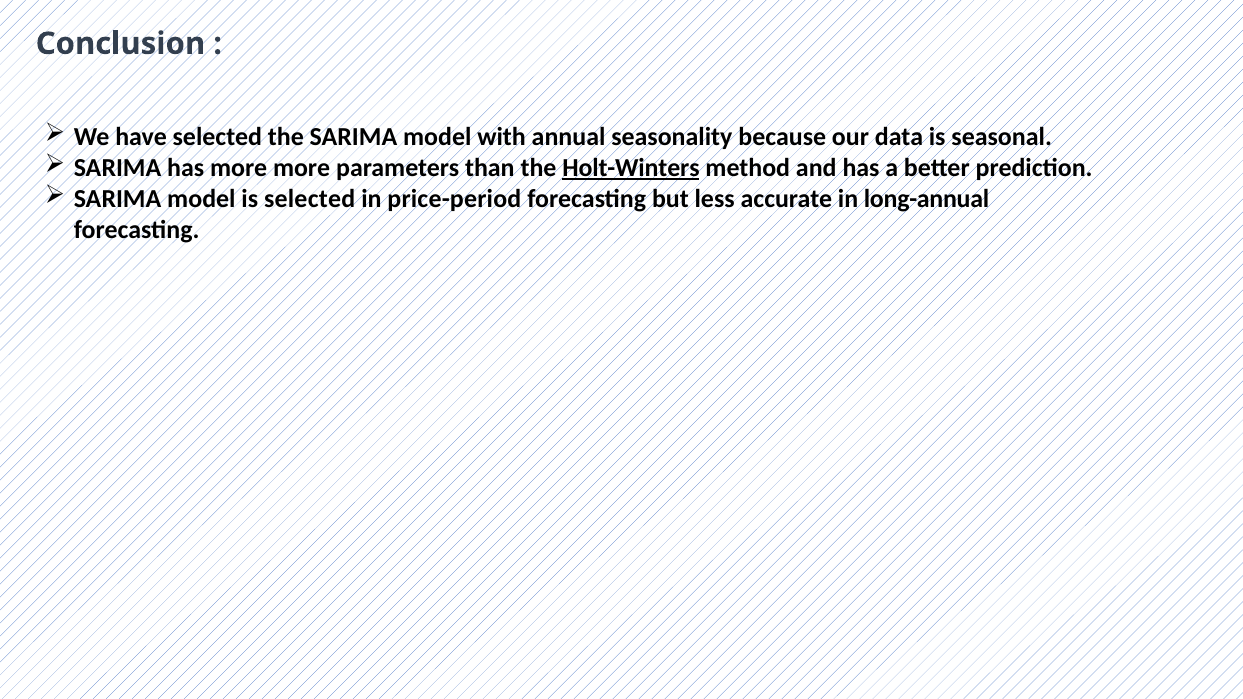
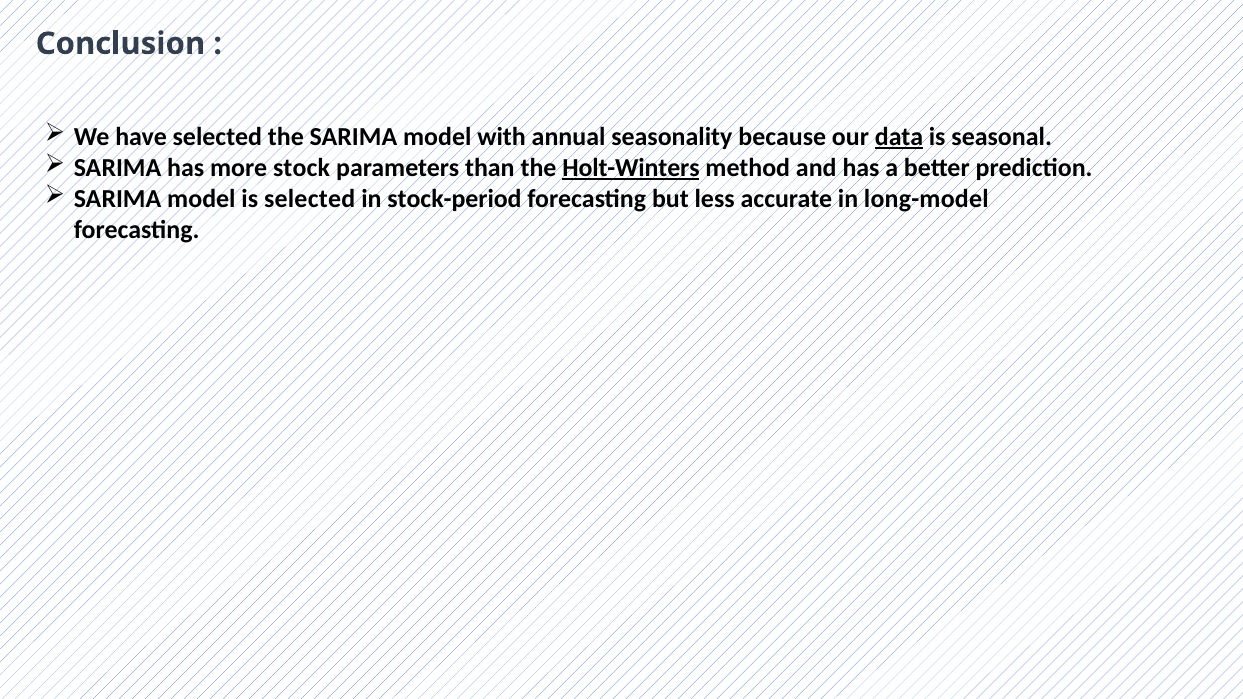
data underline: none -> present
more more: more -> stock
price-period: price-period -> stock-period
long-annual: long-annual -> long-model
